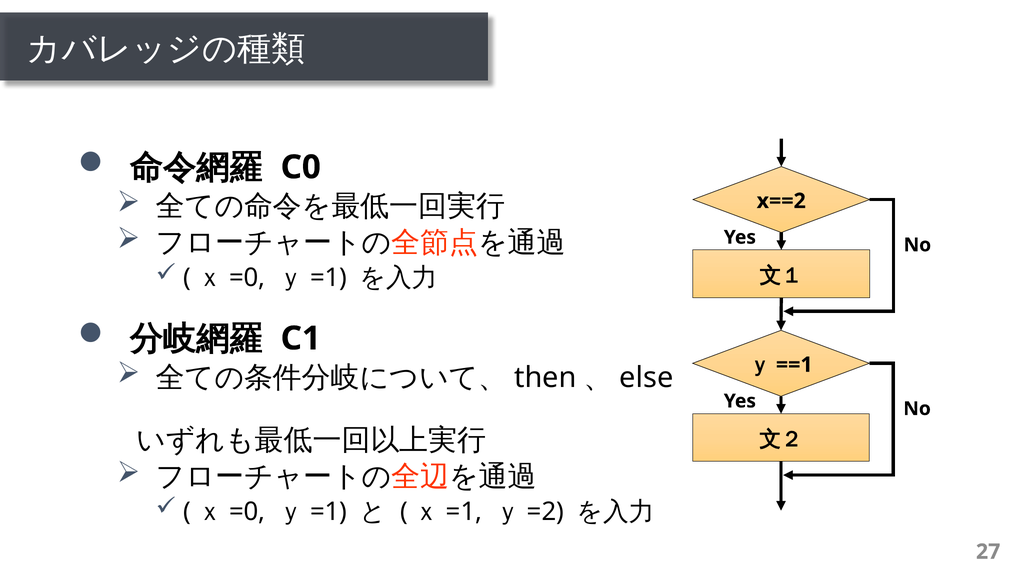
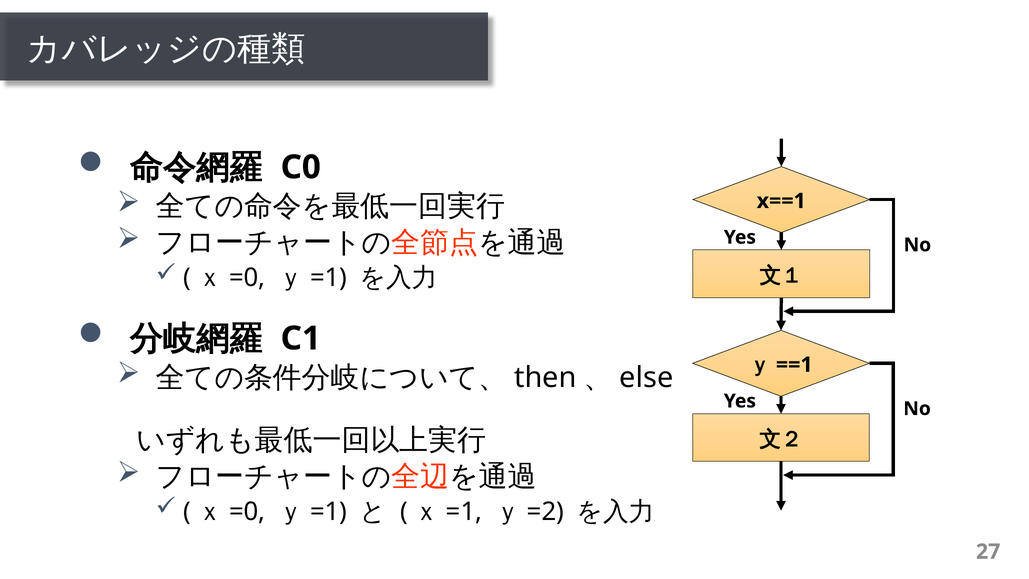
x==2: x==2 -> x==1
